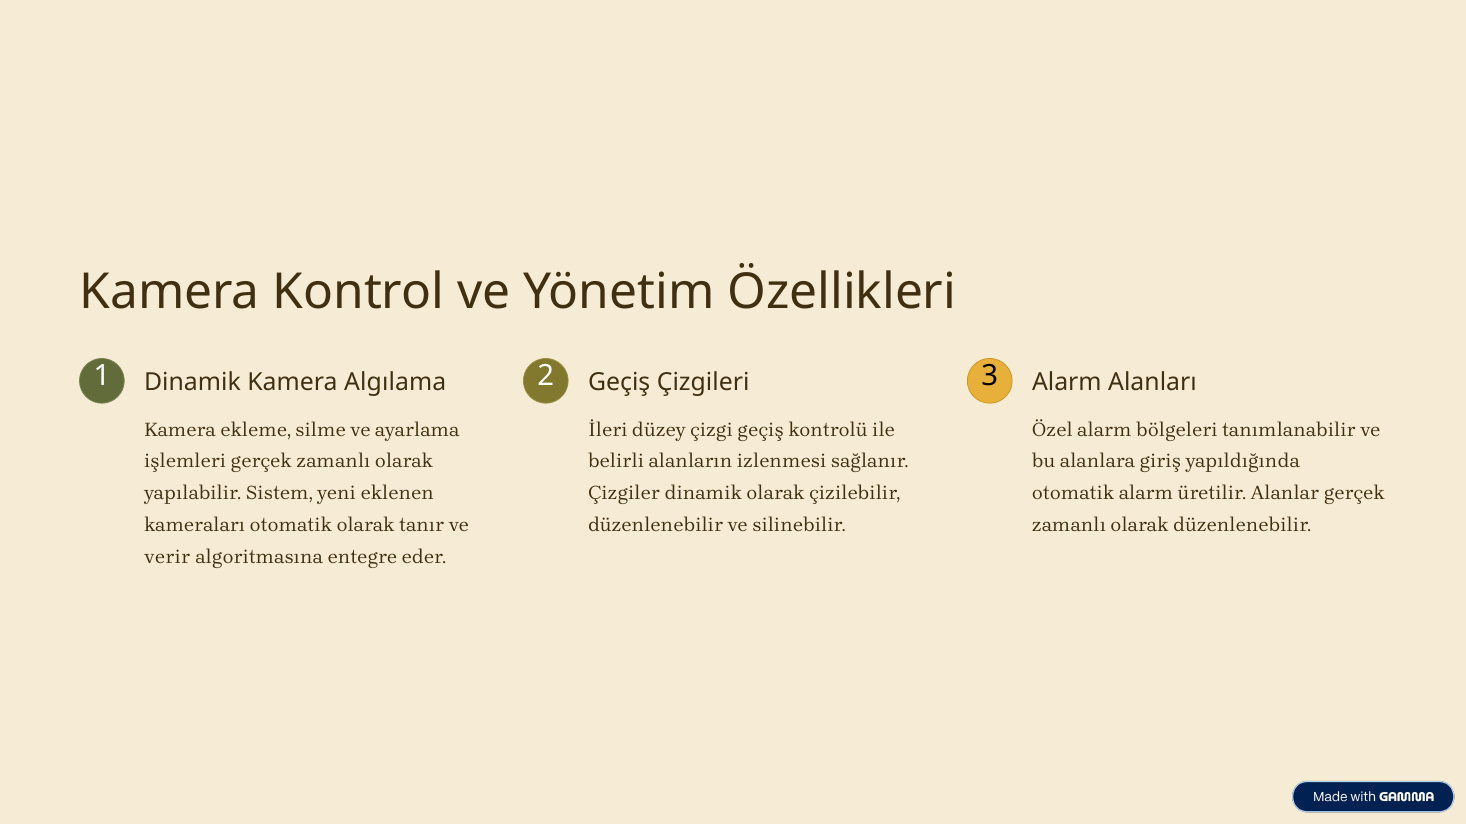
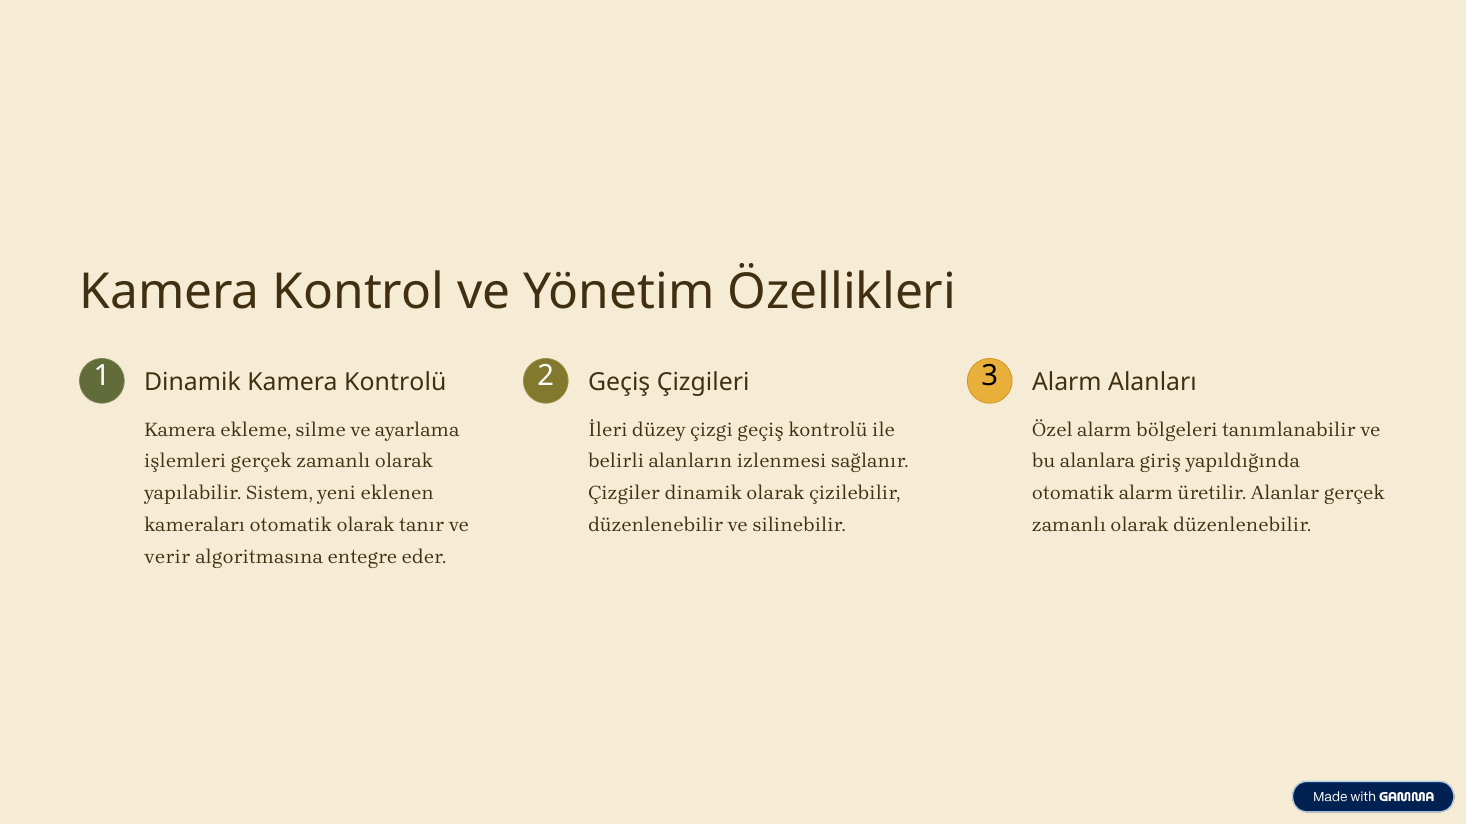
Kamera Algılama: Algılama -> Kontrolü
